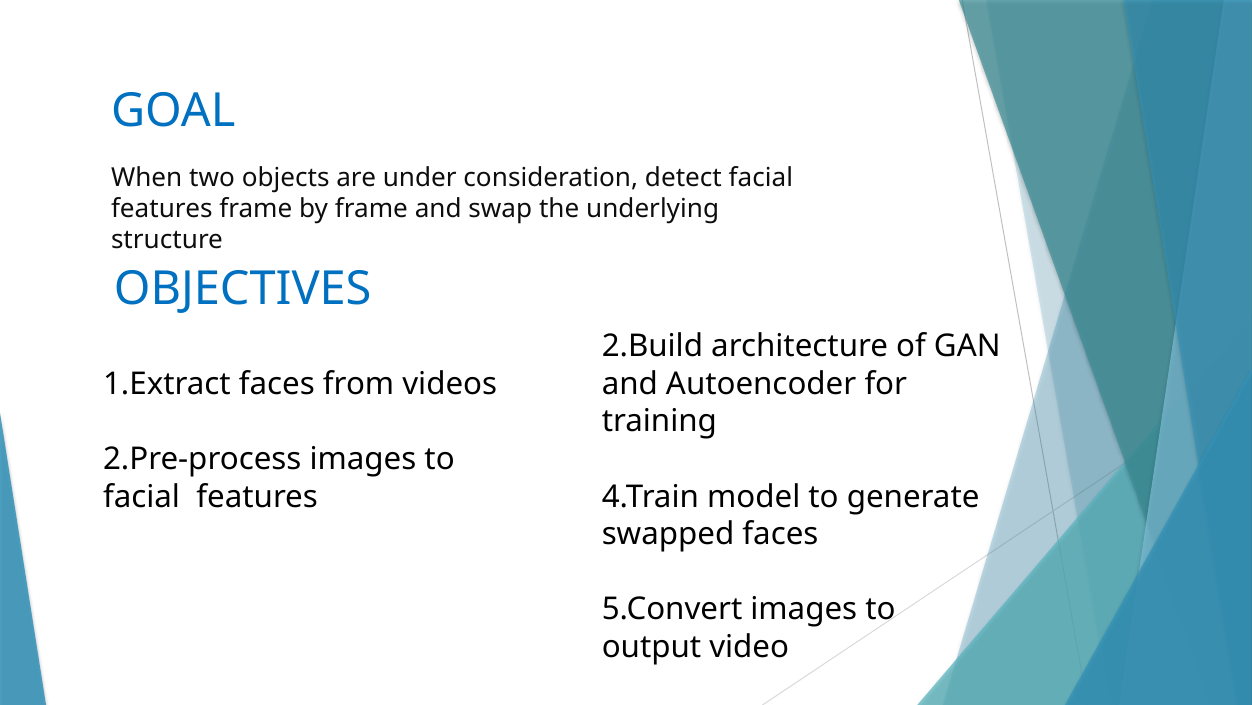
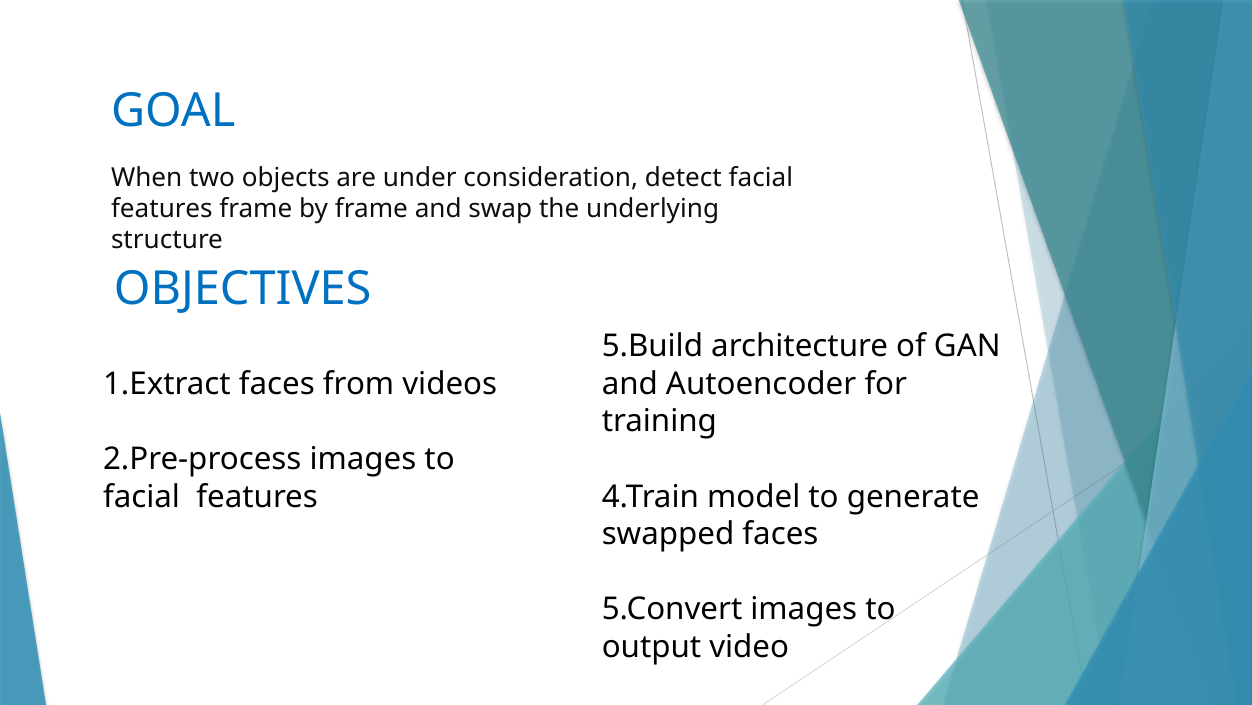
2.Build: 2.Build -> 5.Build
